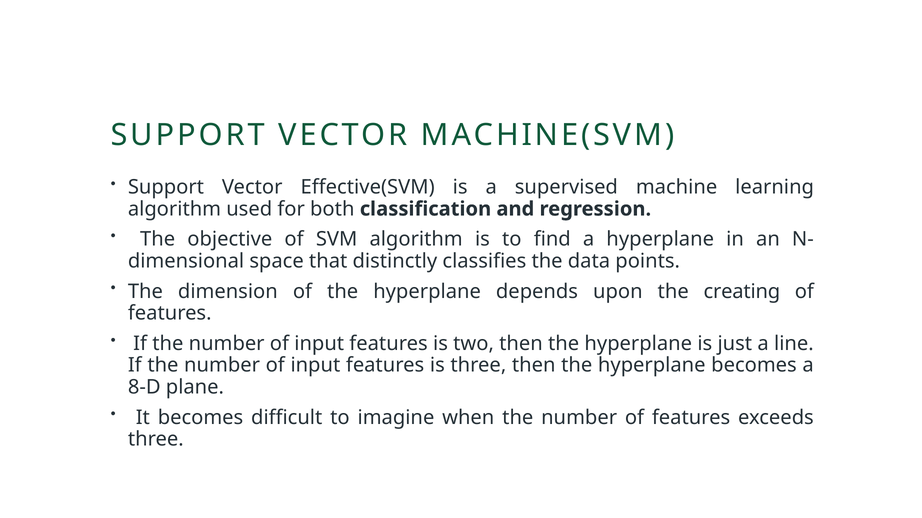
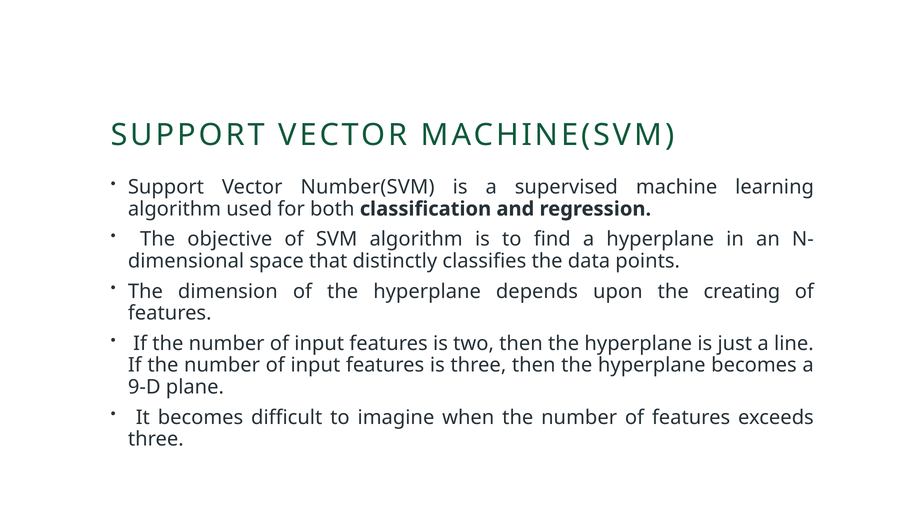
Effective(SVM: Effective(SVM -> Number(SVM
8-D: 8-D -> 9-D
